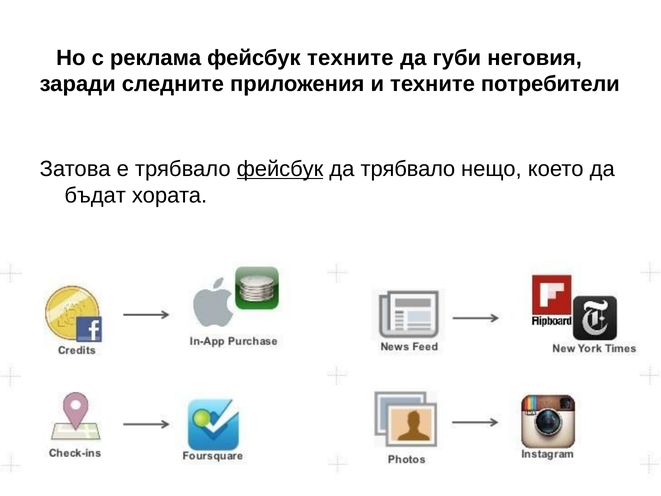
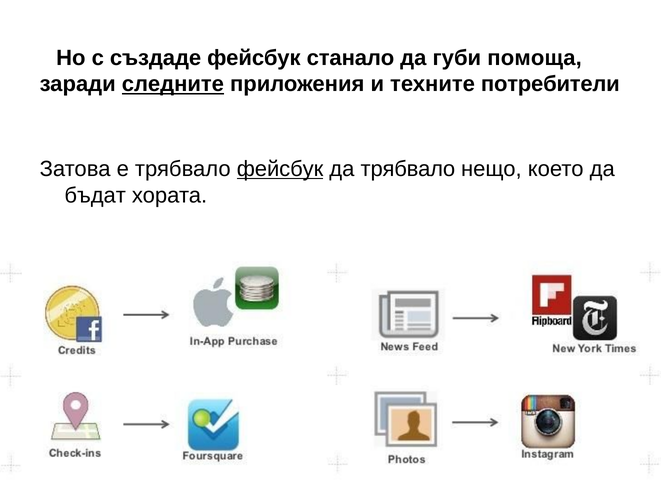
реклама: реклама -> създаде
фейсбук техните: техните -> станало
неговия: неговия -> помоща
следните underline: none -> present
